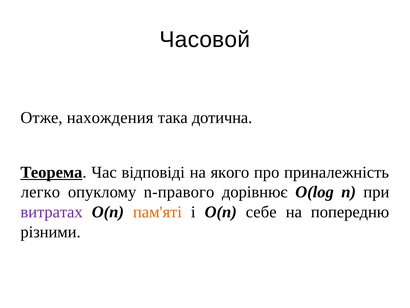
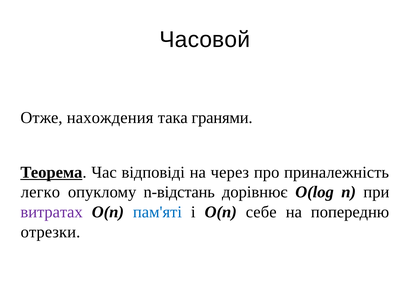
дотична: дотична -> гранями
якого: якого -> через
n-правого: n-правого -> n-відстань
пам'яті colour: orange -> blue
різними: різними -> отрезки
